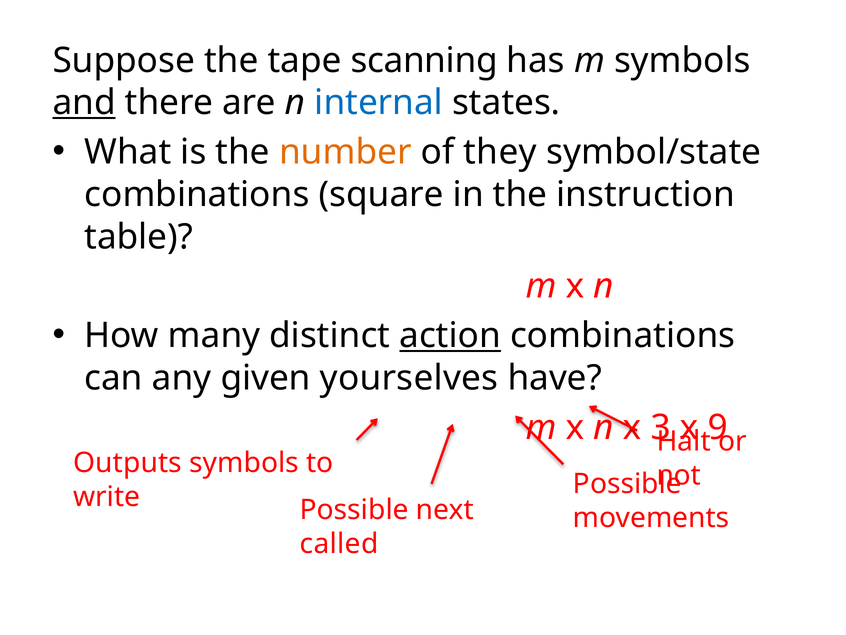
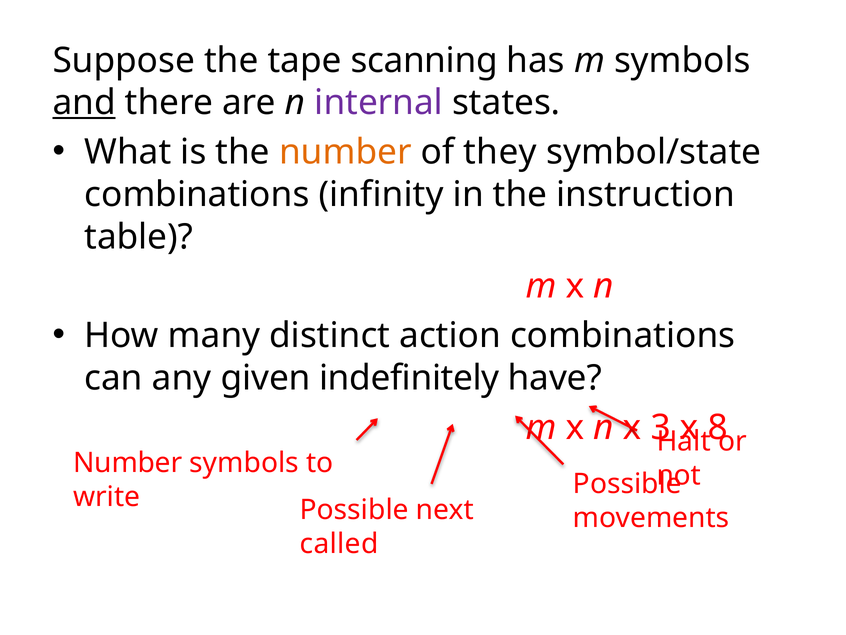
internal colour: blue -> purple
square: square -> infinity
action underline: present -> none
yourselves: yourselves -> indefinitely
9: 9 -> 8
Outputs at (128, 463): Outputs -> Number
